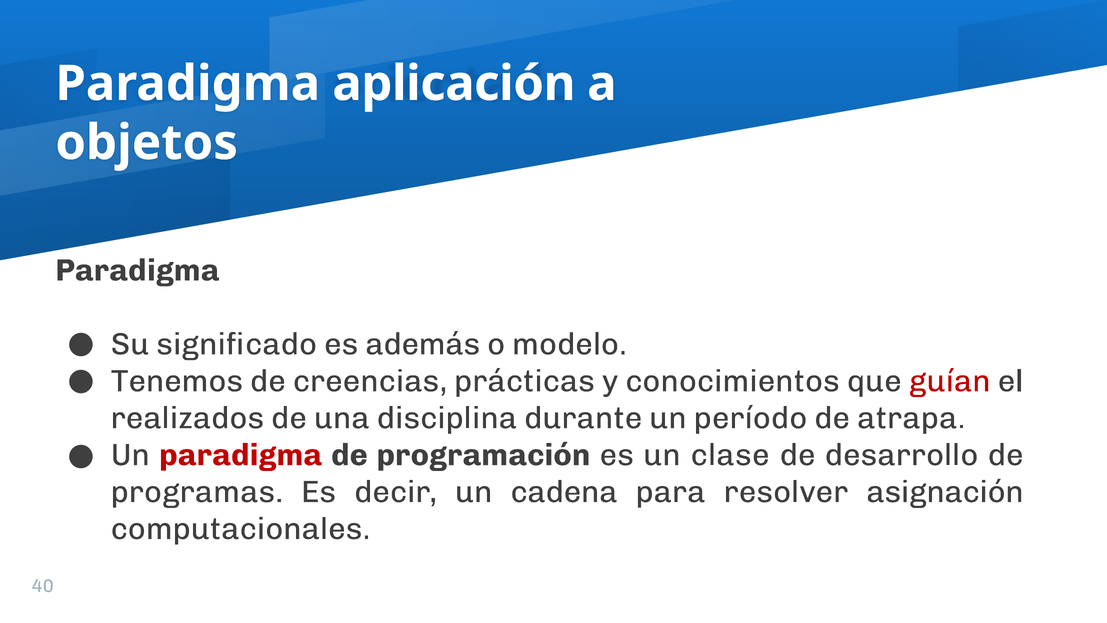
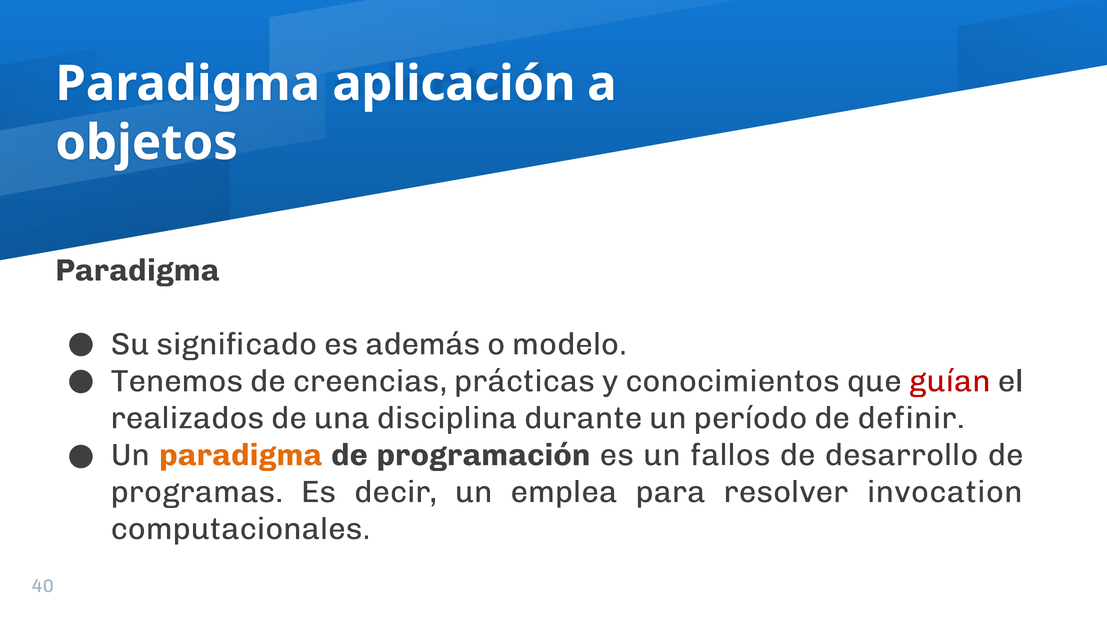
atrapa: atrapa -> definir
paradigma at (241, 455) colour: red -> orange
clase: clase -> fallos
cadena: cadena -> emplea
asignación: asignación -> invocation
